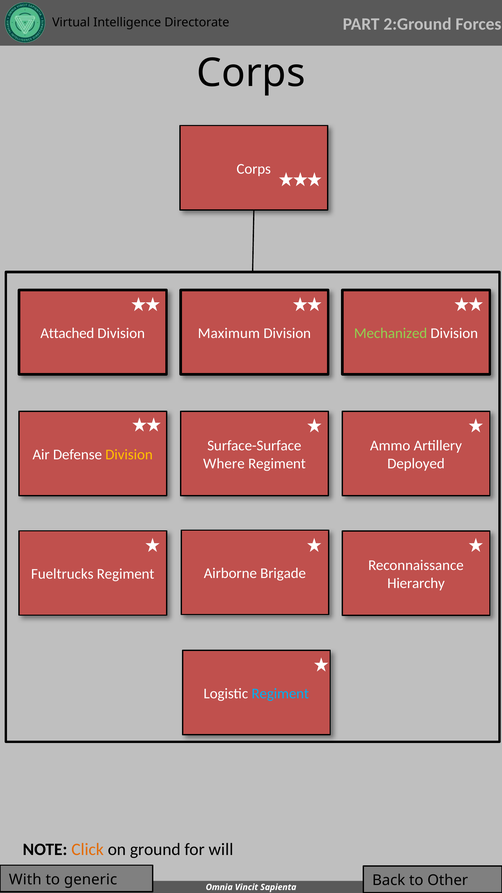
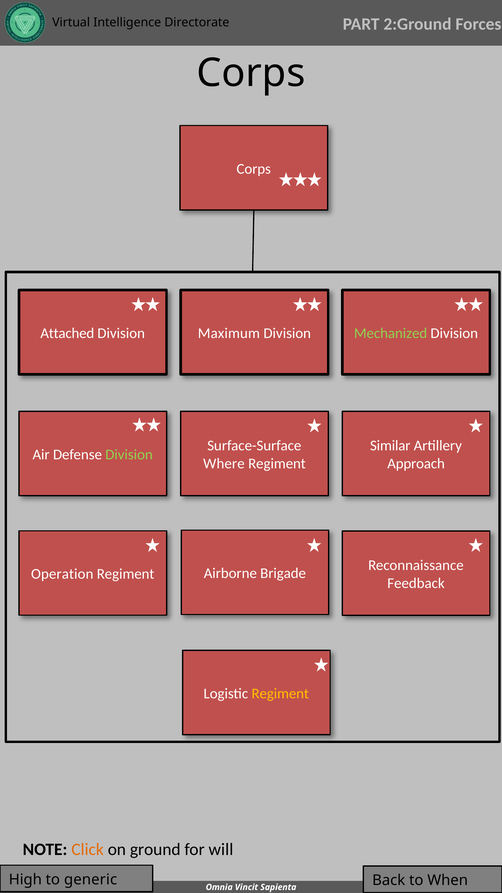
Ammo: Ammo -> Similar
Division at (129, 454) colour: yellow -> light green
Deployed: Deployed -> Approach
Fueltrucks: Fueltrucks -> Operation
Hierarchy: Hierarchy -> Feedback
Regiment at (280, 693) colour: light blue -> yellow
With: With -> High
Other: Other -> When
